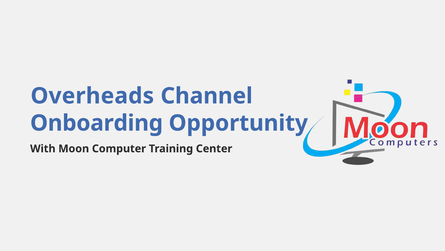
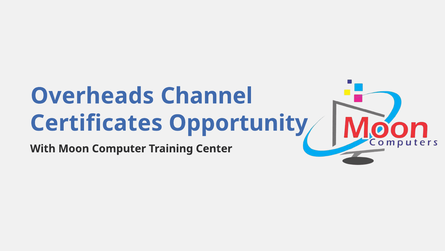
Onboarding: Onboarding -> Certificates
